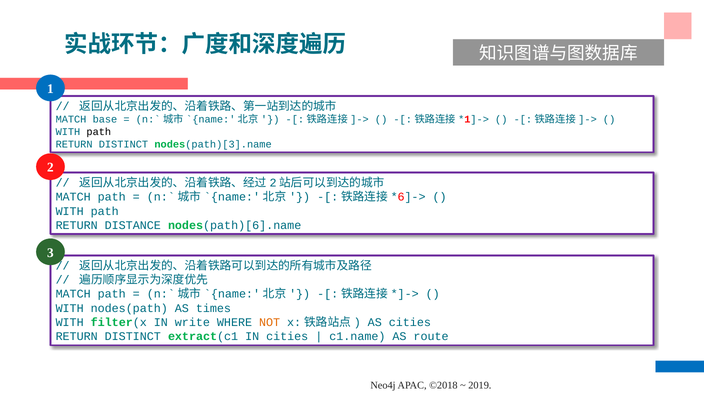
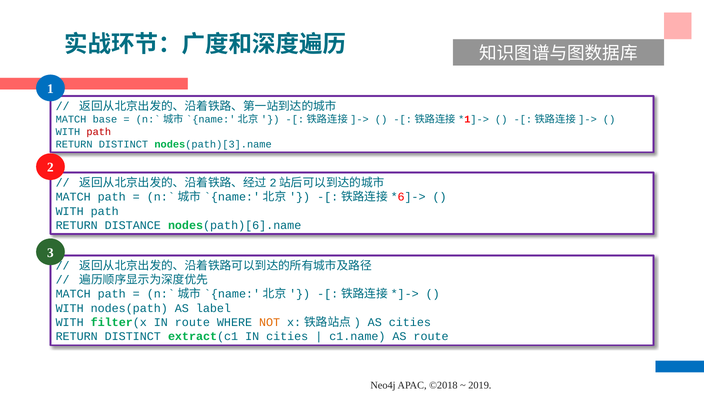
path at (99, 132) colour: black -> red
times: times -> label
write at (192, 322): write -> route
